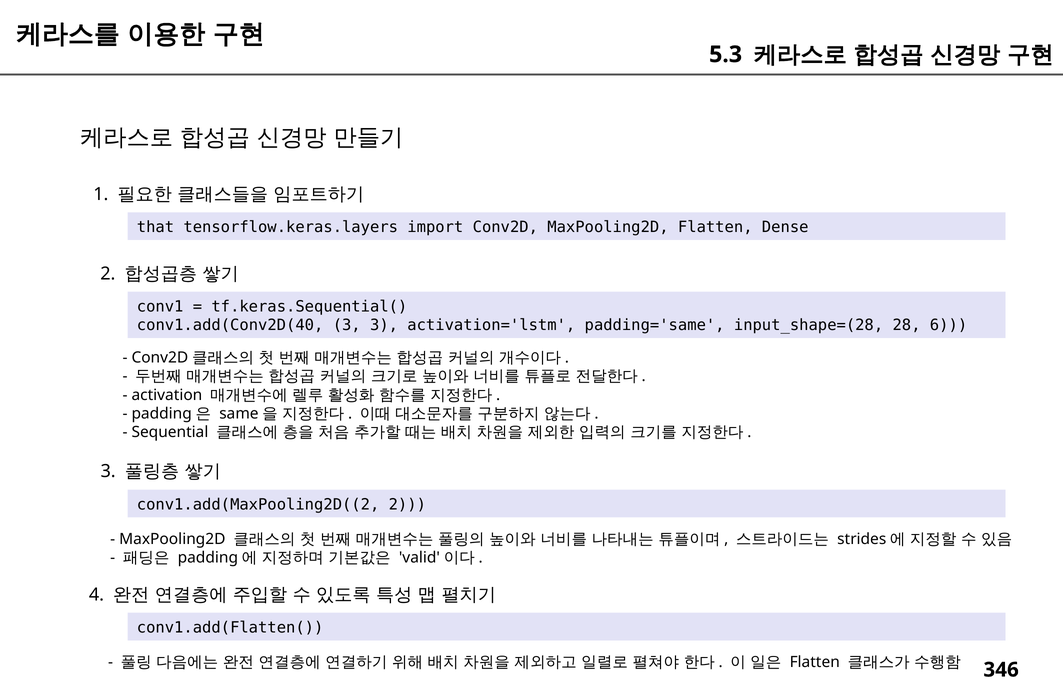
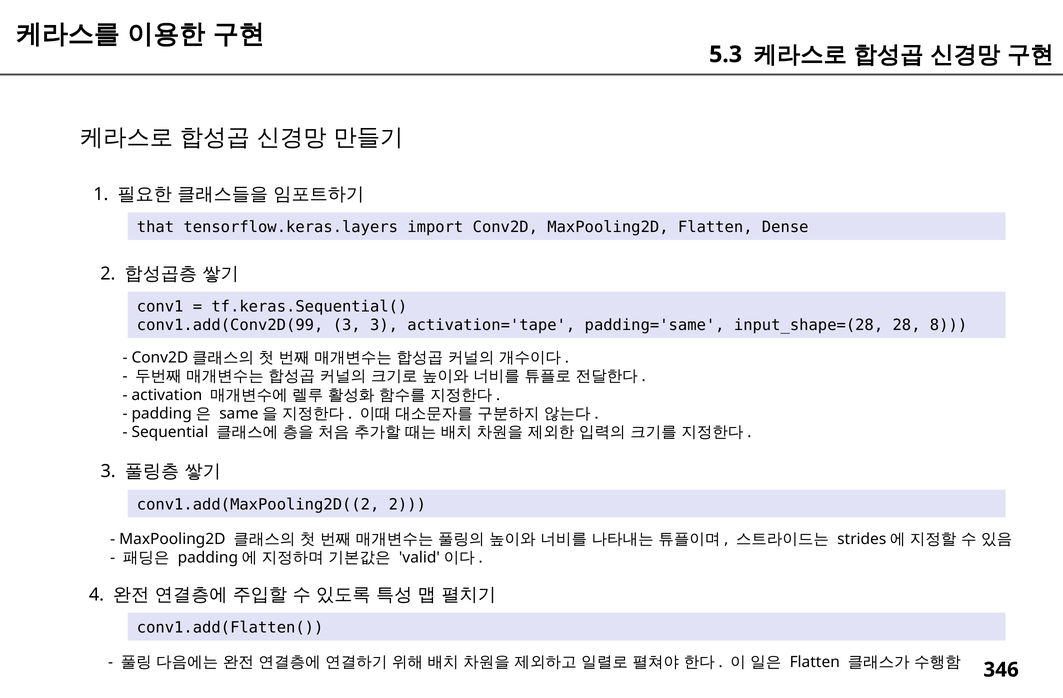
conv1.add(Conv2D(40: conv1.add(Conv2D(40 -> conv1.add(Conv2D(99
activation='lstm: activation='lstm -> activation='tape
6: 6 -> 8
